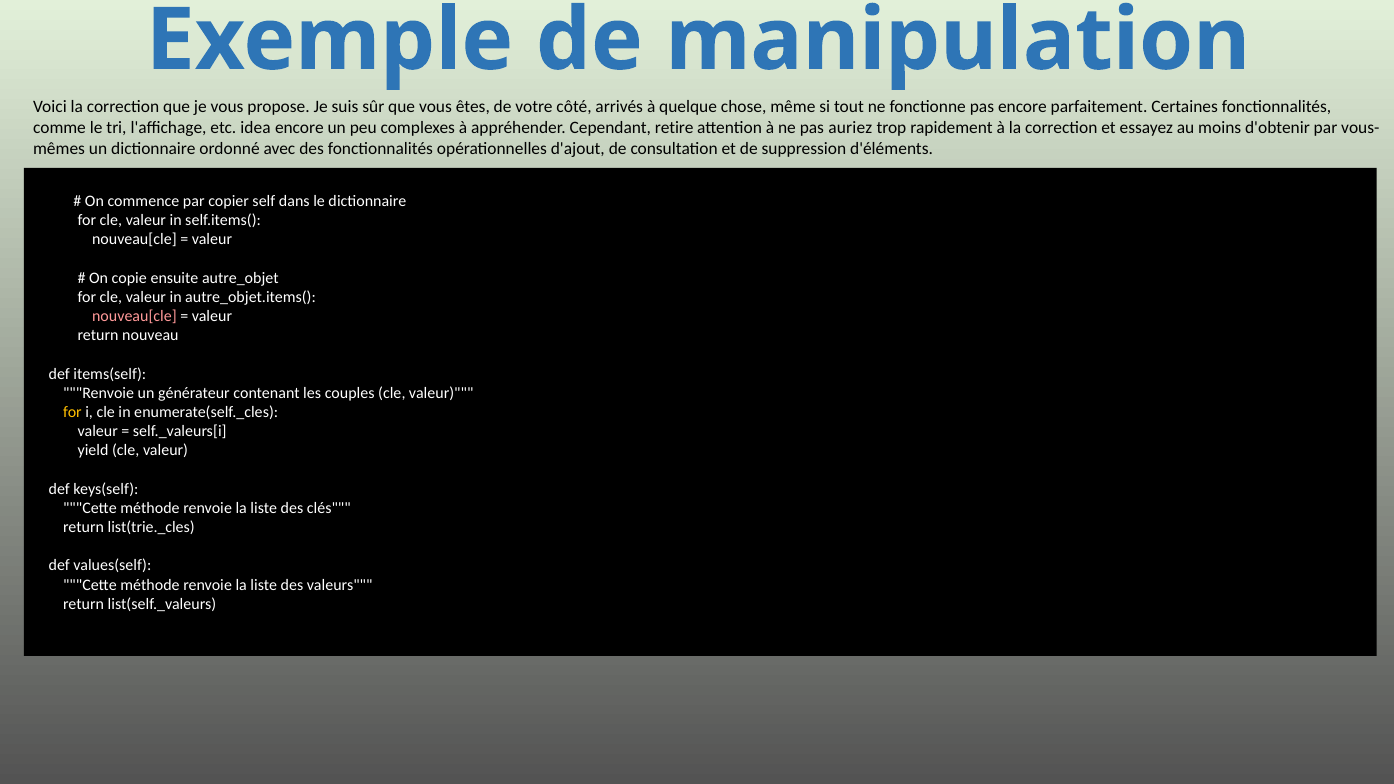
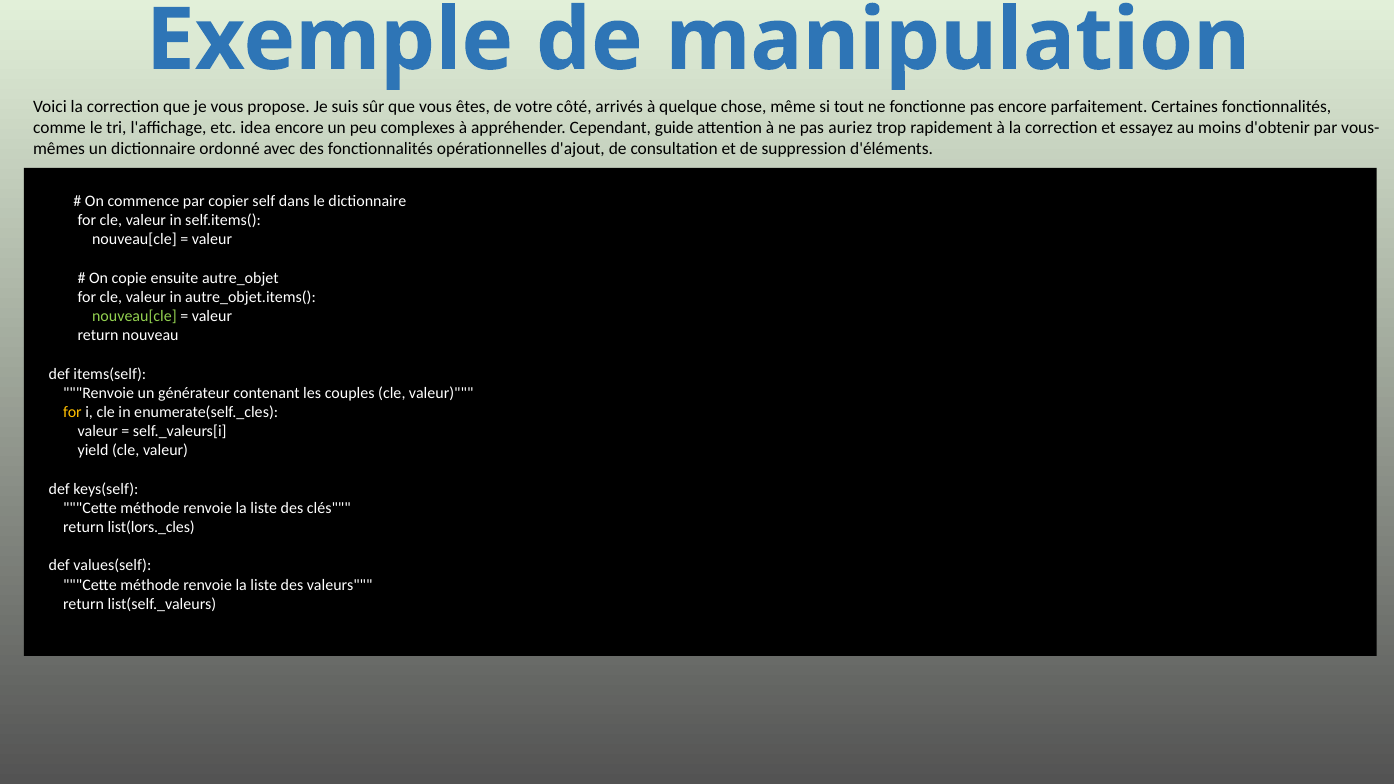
retire: retire -> guide
nouveau[cle at (134, 316) colour: pink -> light green
list(trie._cles: list(trie._cles -> list(lors._cles
